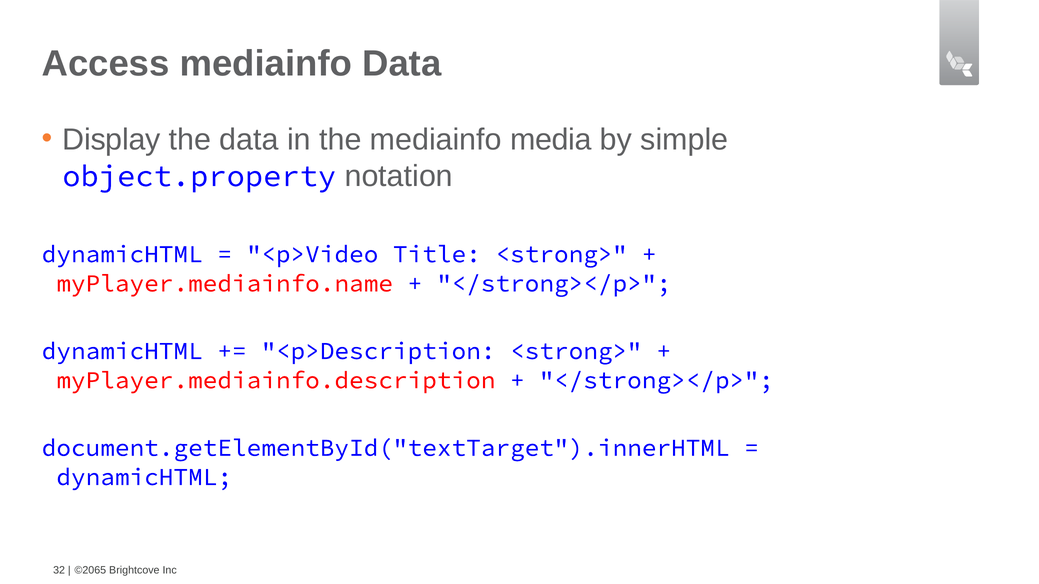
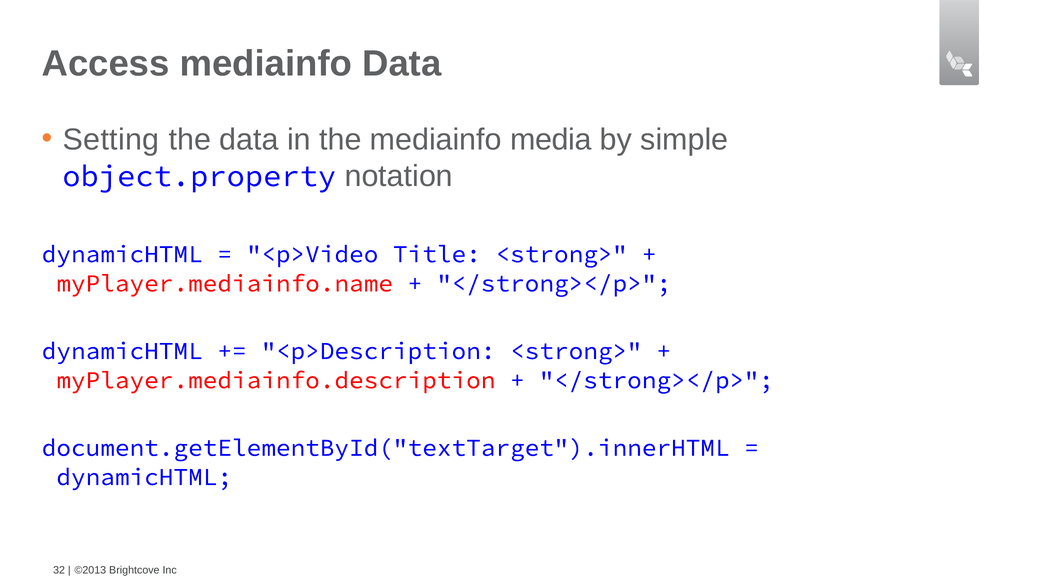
Display: Display -> Setting
©2065: ©2065 -> ©2013
